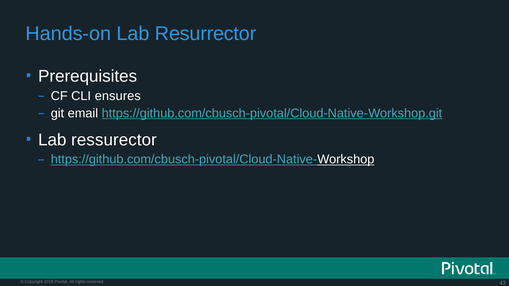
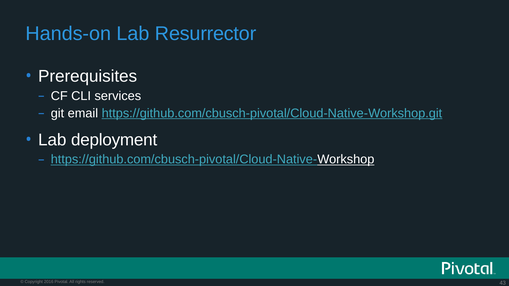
ensures: ensures -> services
ressurector: ressurector -> deployment
